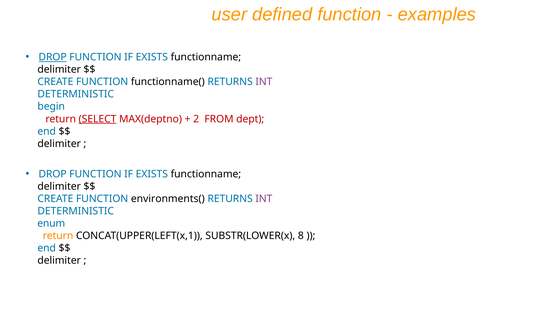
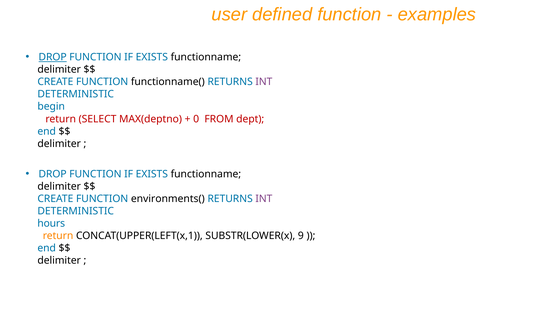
SELECT underline: present -> none
2: 2 -> 0
enum: enum -> hours
8: 8 -> 9
